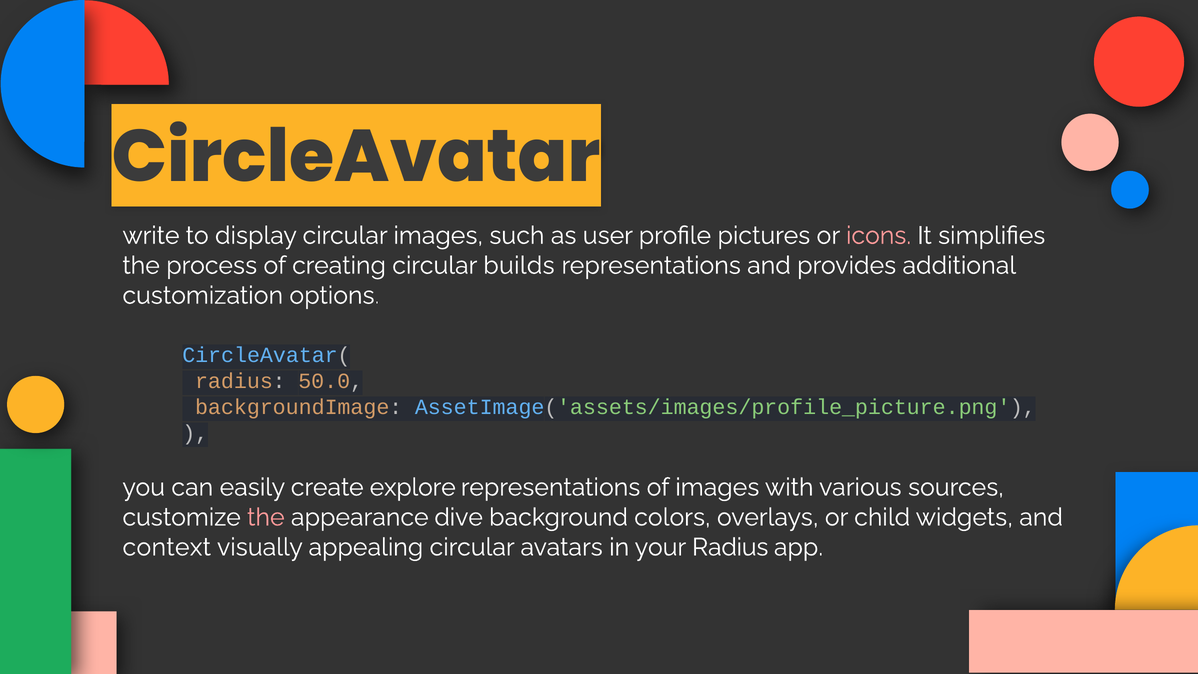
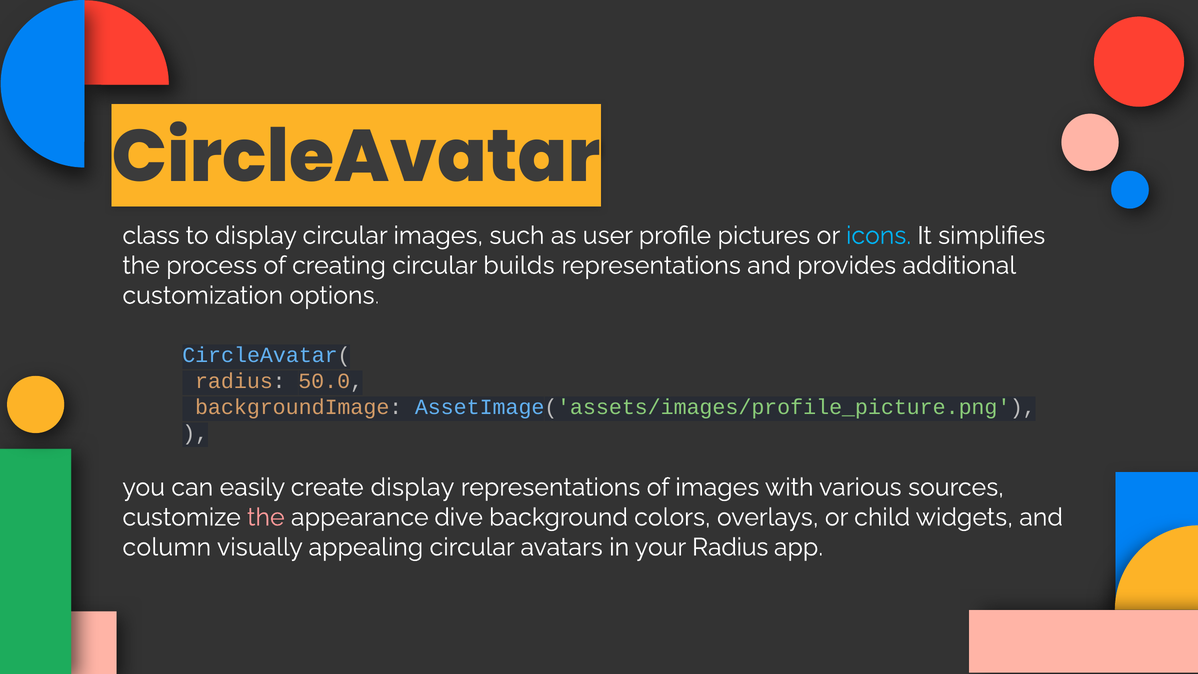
write: write -> class
icons colour: pink -> light blue
create explore: explore -> display
context: context -> column
